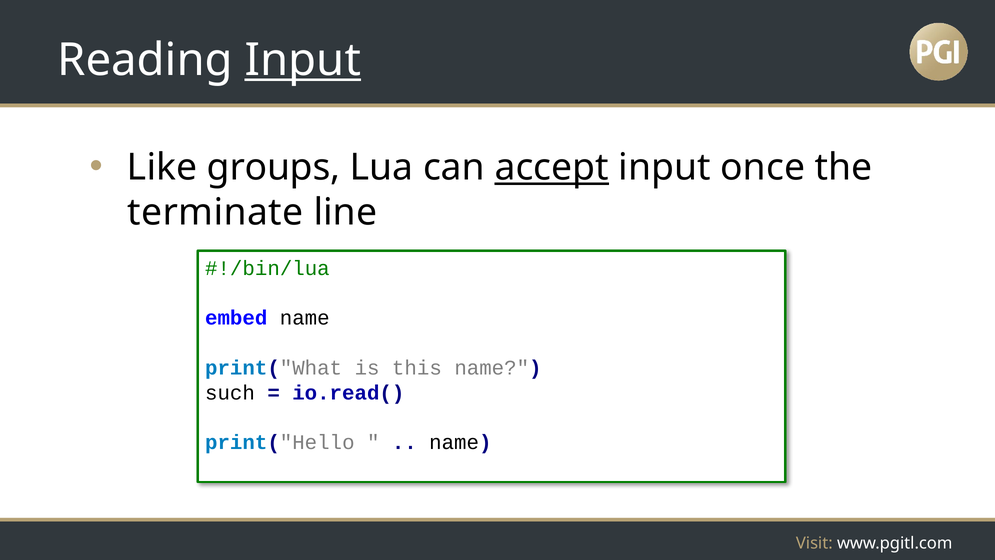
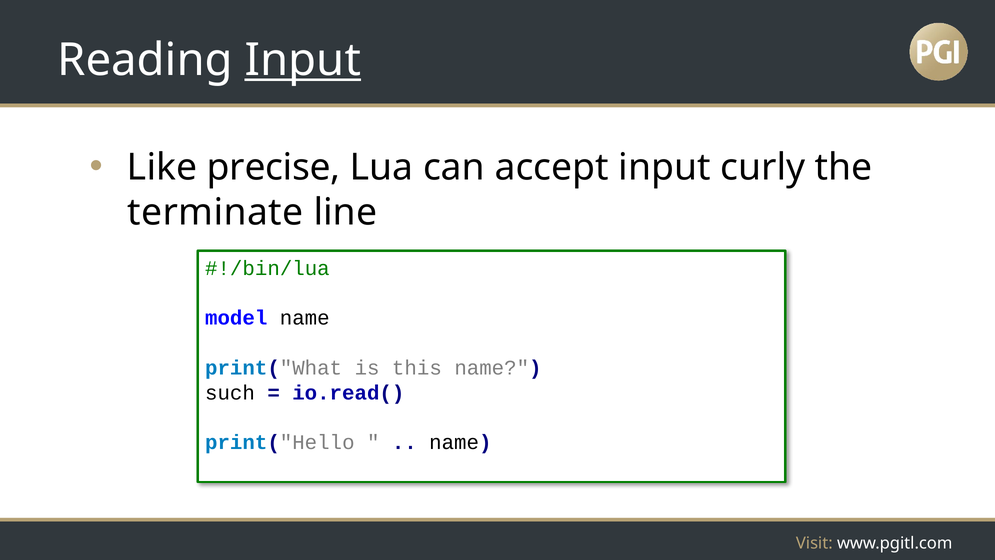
groups: groups -> precise
accept underline: present -> none
once: once -> curly
embed: embed -> model
